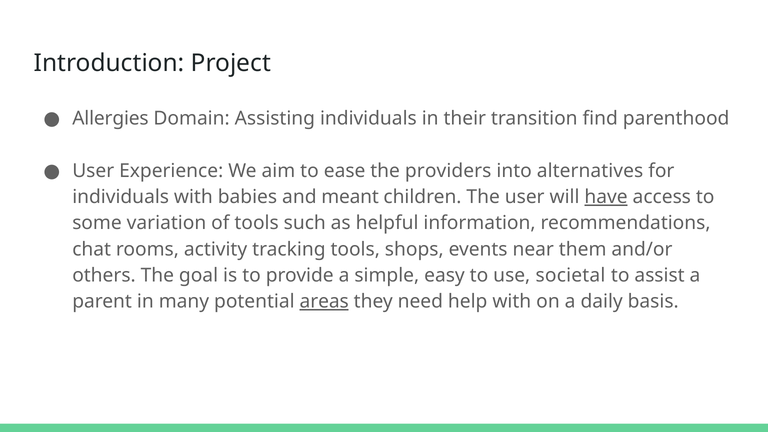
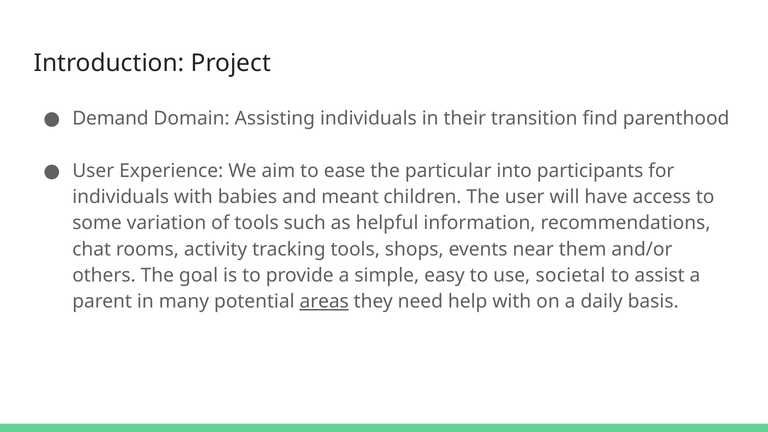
Allergies: Allergies -> Demand
providers: providers -> particular
alternatives: alternatives -> participants
have underline: present -> none
